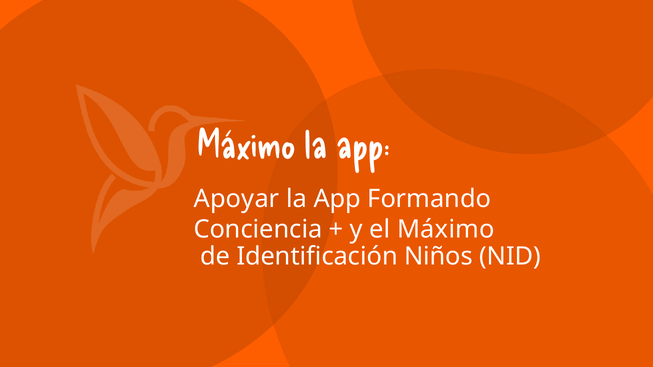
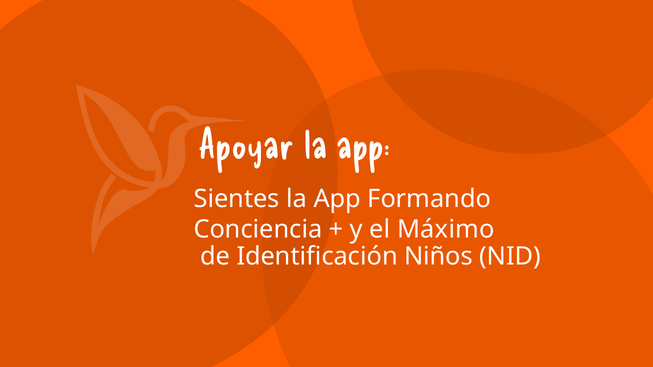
Máximo at (247, 146): Máximo -> Apoyar
Apoyar: Apoyar -> Sientes
